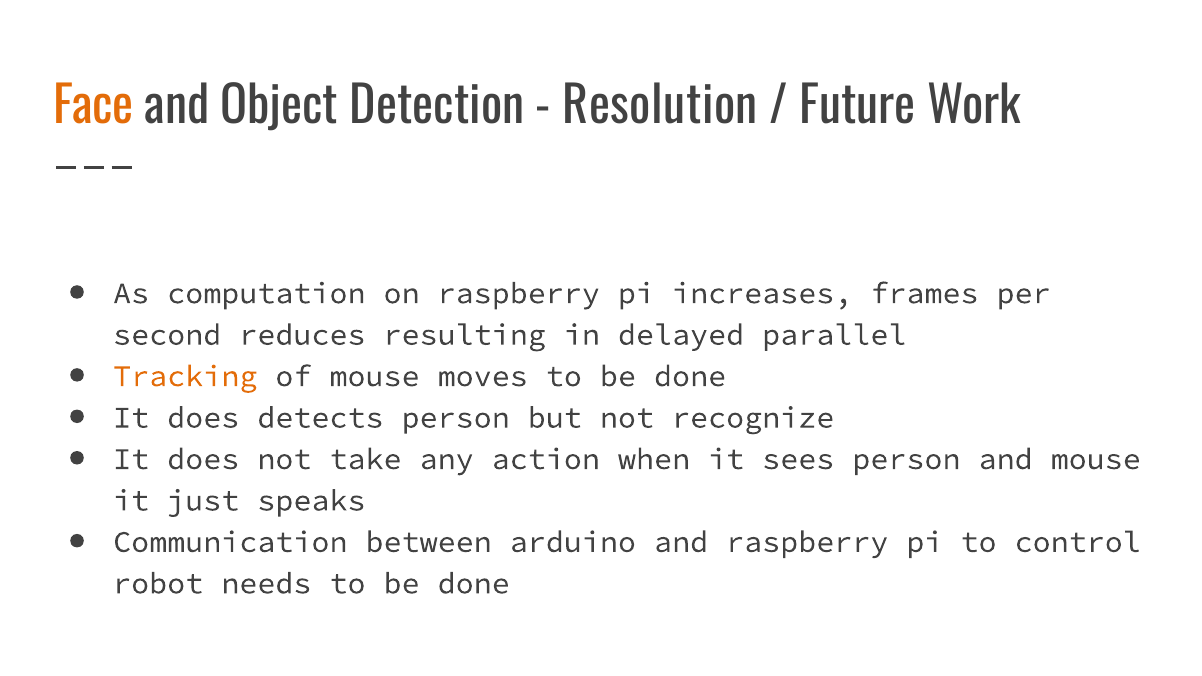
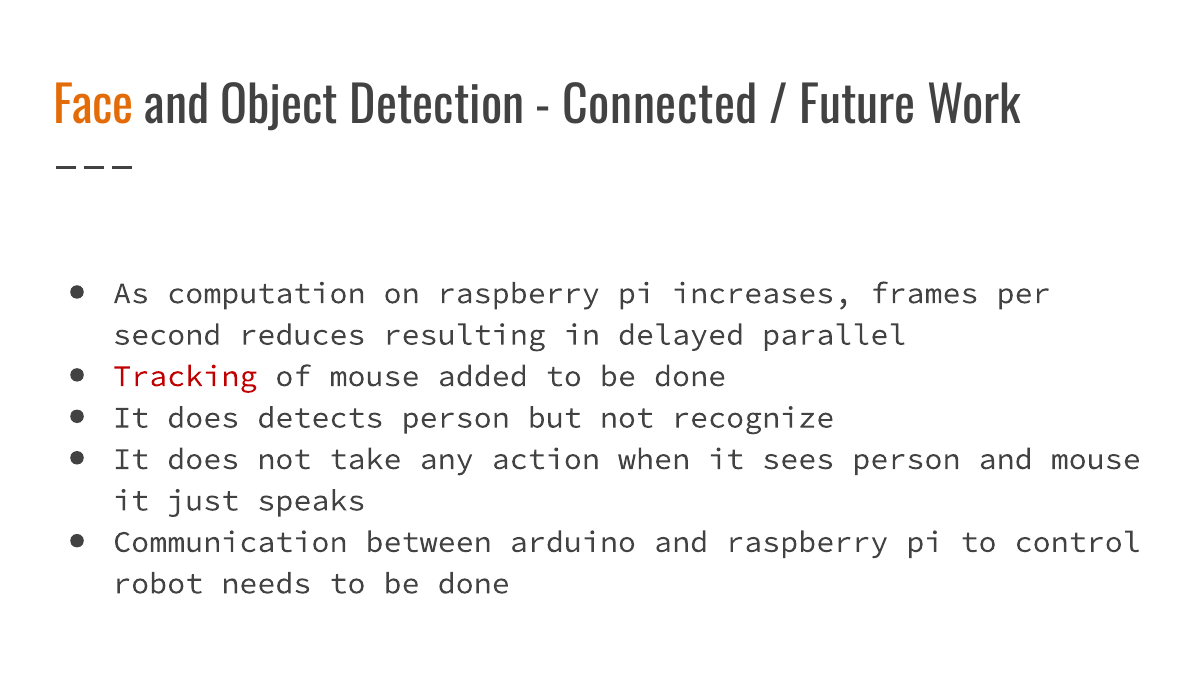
Resolution: Resolution -> Connected
Tracking colour: orange -> red
moves: moves -> added
